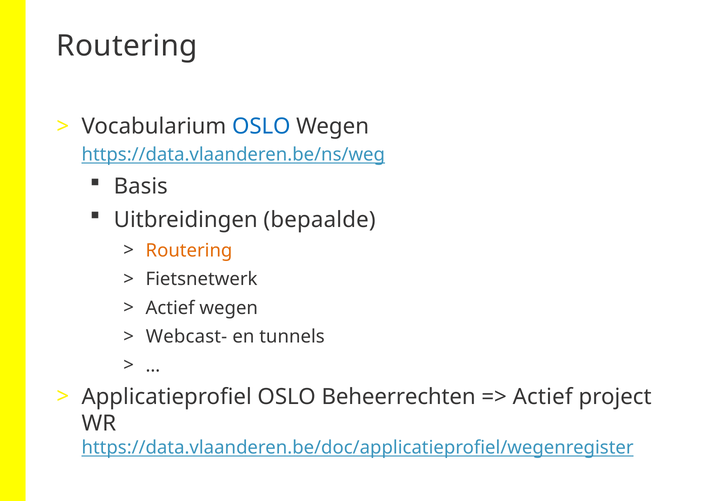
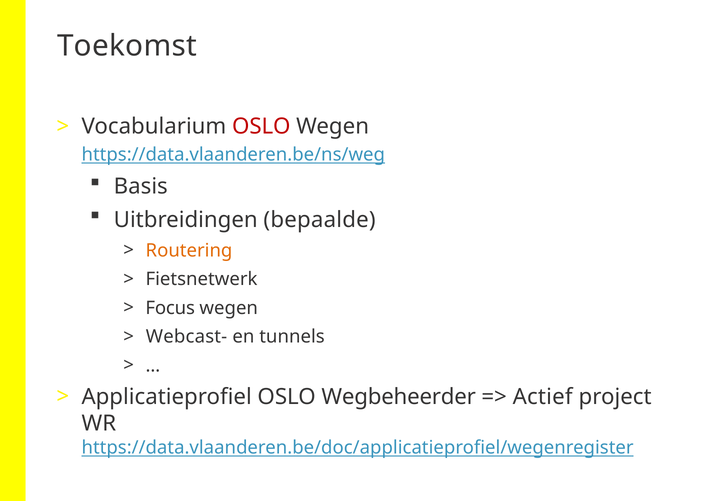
Routering at (127, 46): Routering -> Toekomst
OSLO at (261, 127) colour: blue -> red
Actief at (170, 308): Actief -> Focus
Beheerrechten: Beheerrechten -> Wegbeheerder
